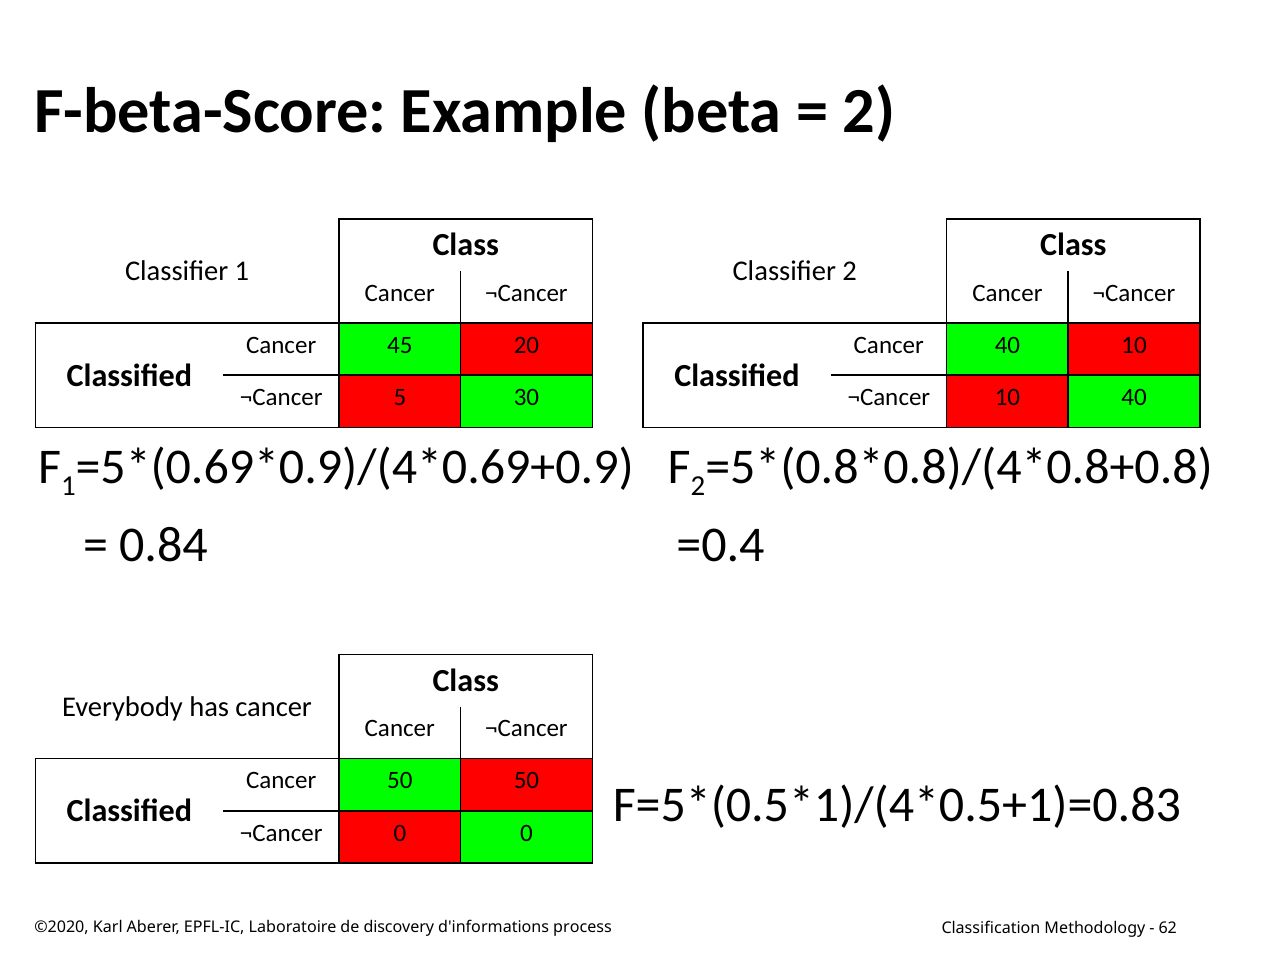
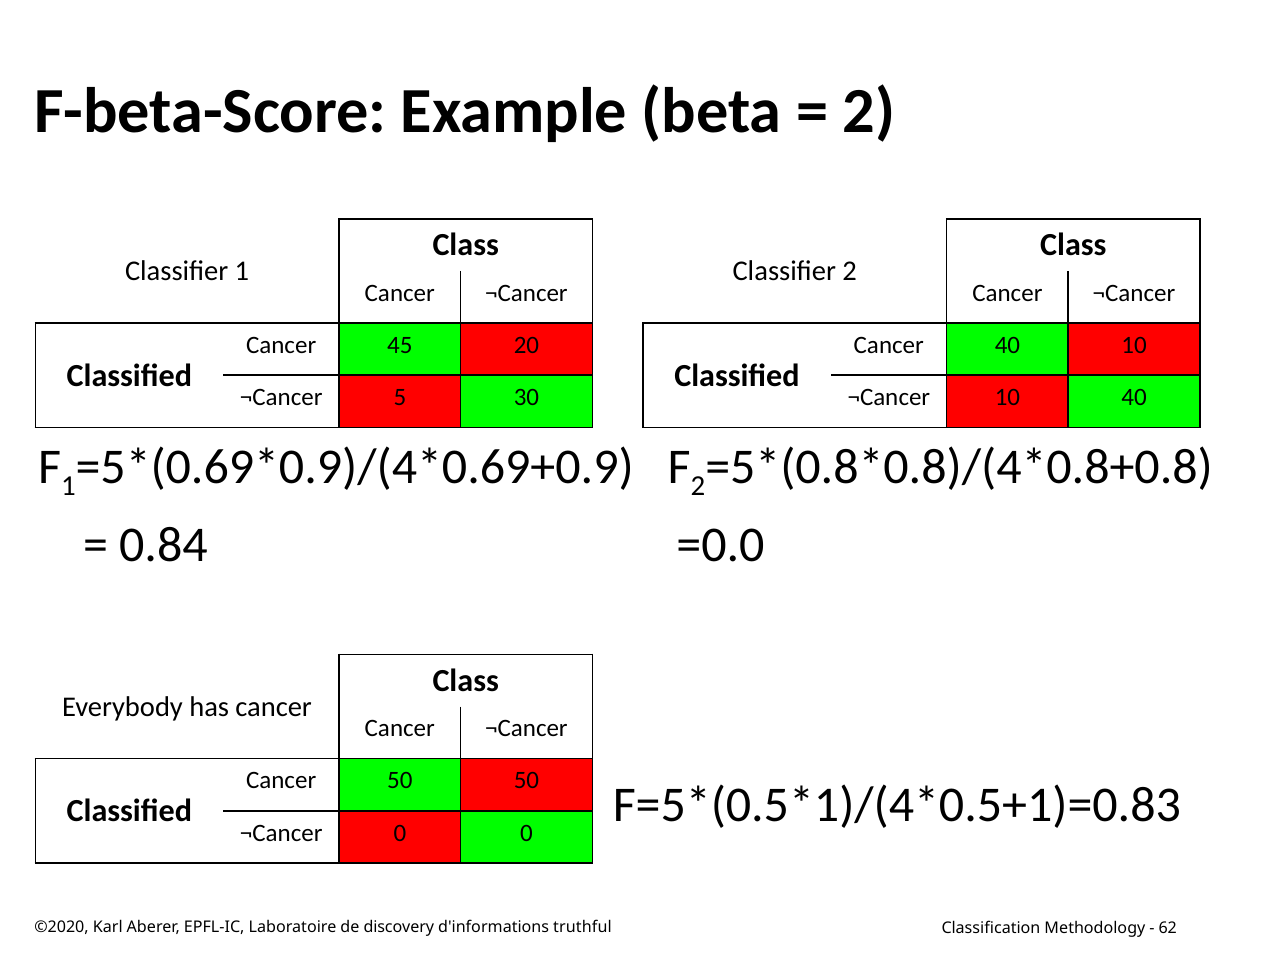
=0.4: =0.4 -> =0.0
process: process -> truthful
